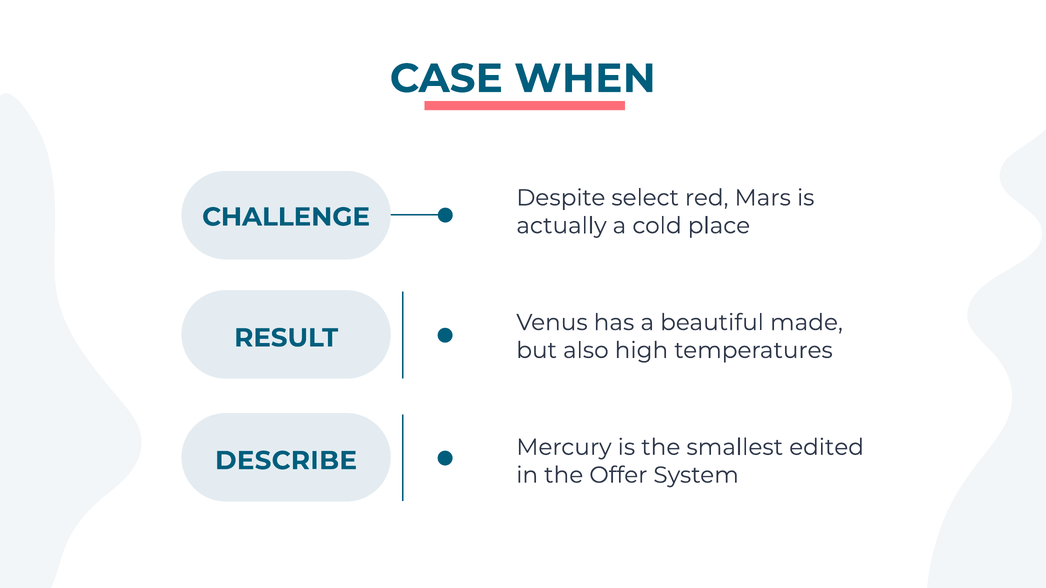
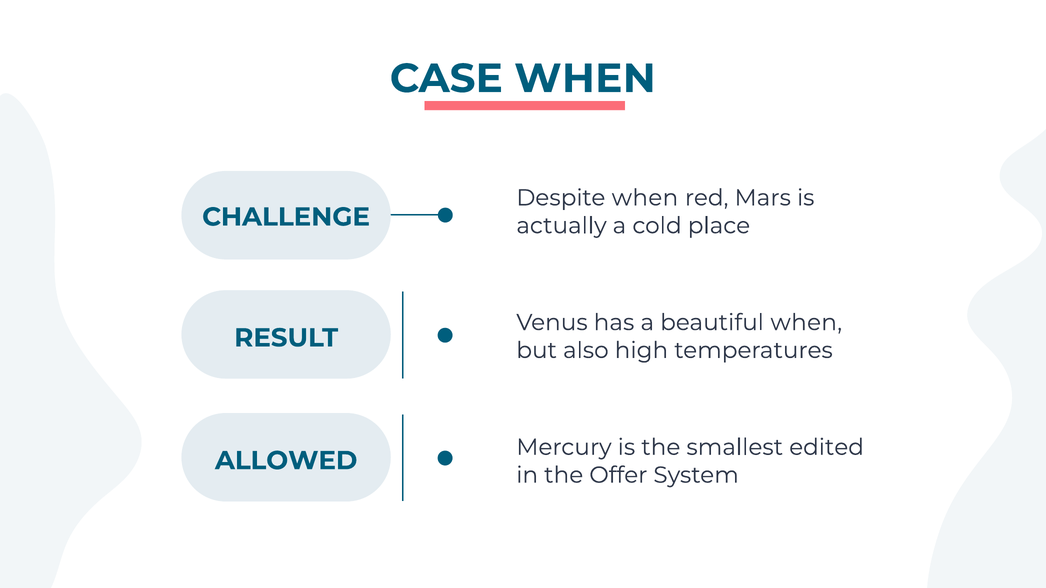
Despite select: select -> when
beautiful made: made -> when
DESCRIBE: DESCRIBE -> ALLOWED
